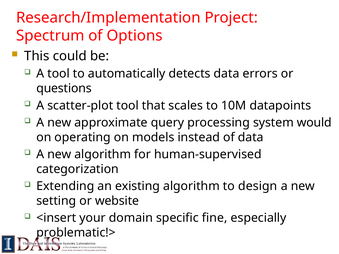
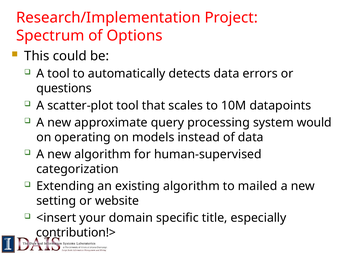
design: design -> mailed
fine: fine -> title
problematic!>: problematic!> -> contribution!>
